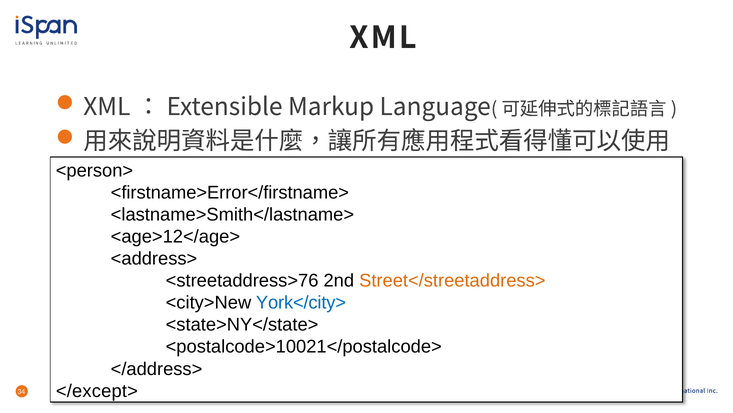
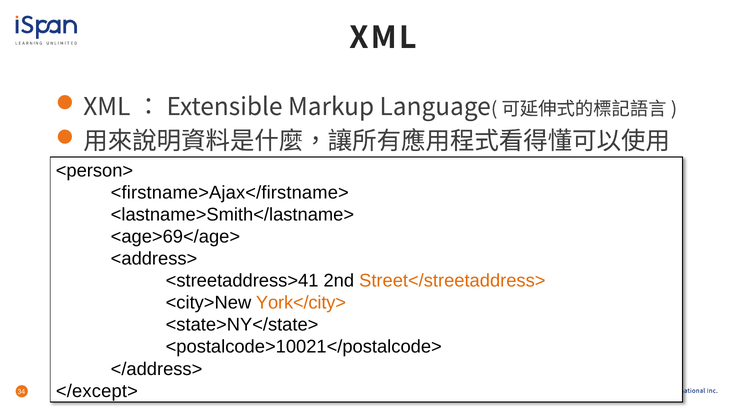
<firstname>Error</firstname>: <firstname>Error</firstname> -> <firstname>Ajax</firstname>
<age>12</age>: <age>12</age> -> <age>69</age>
<streetaddress>76: <streetaddress>76 -> <streetaddress>41
York</city> colour: blue -> orange
